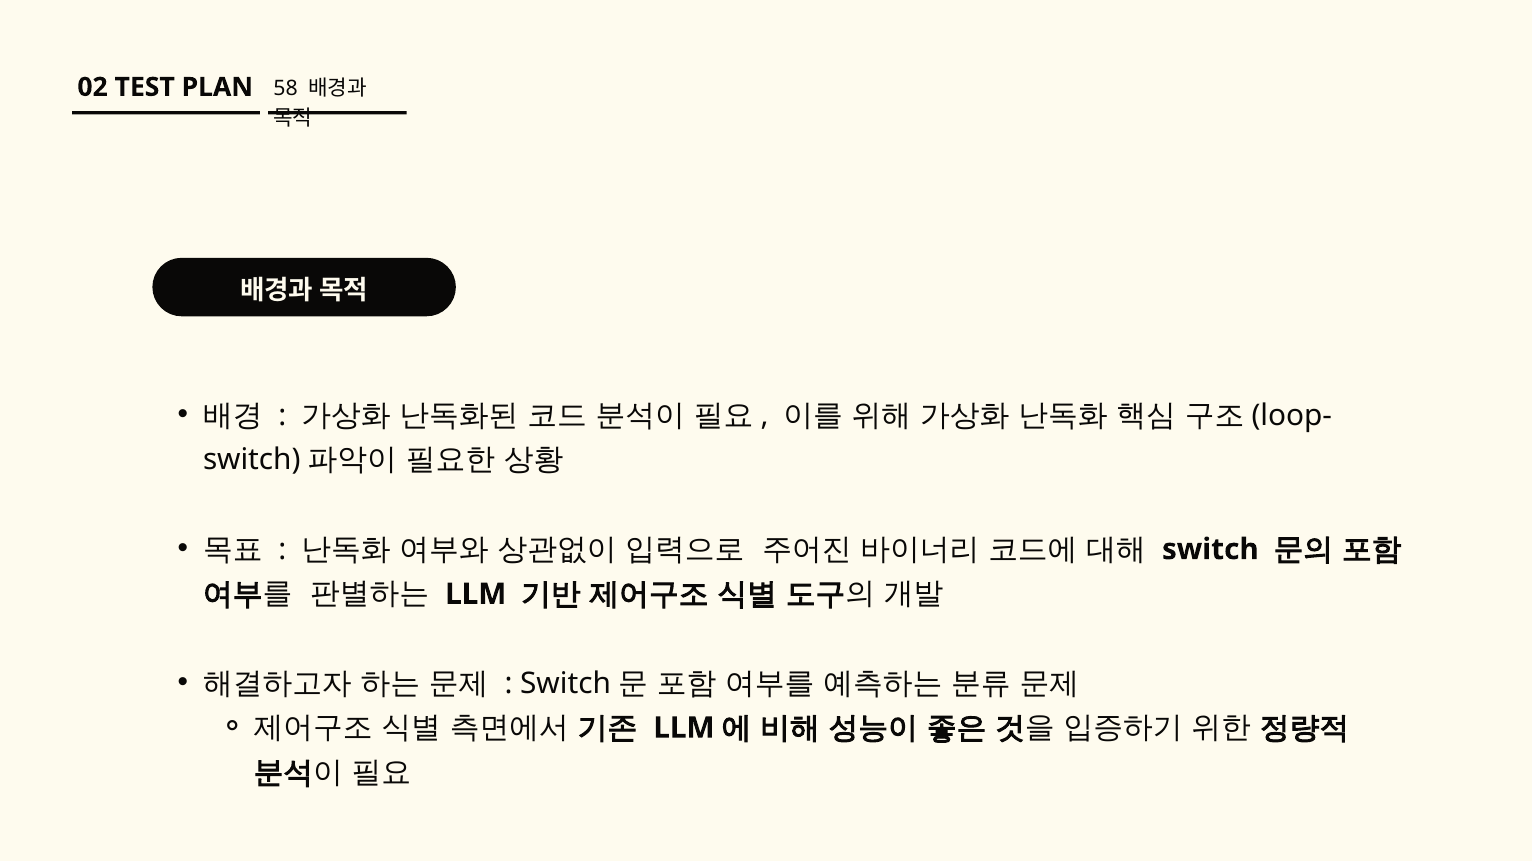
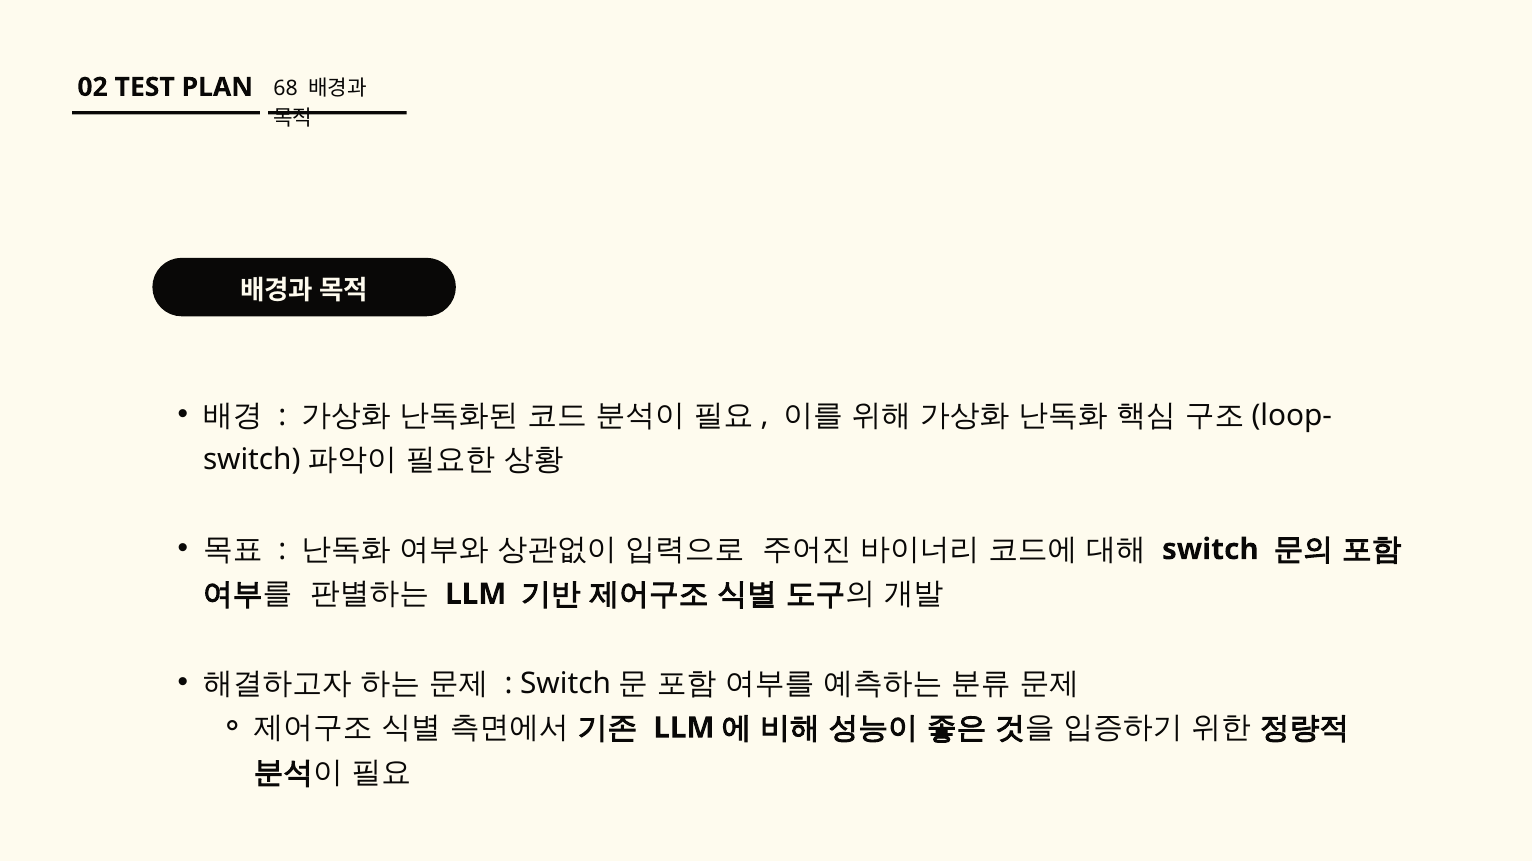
58: 58 -> 68
